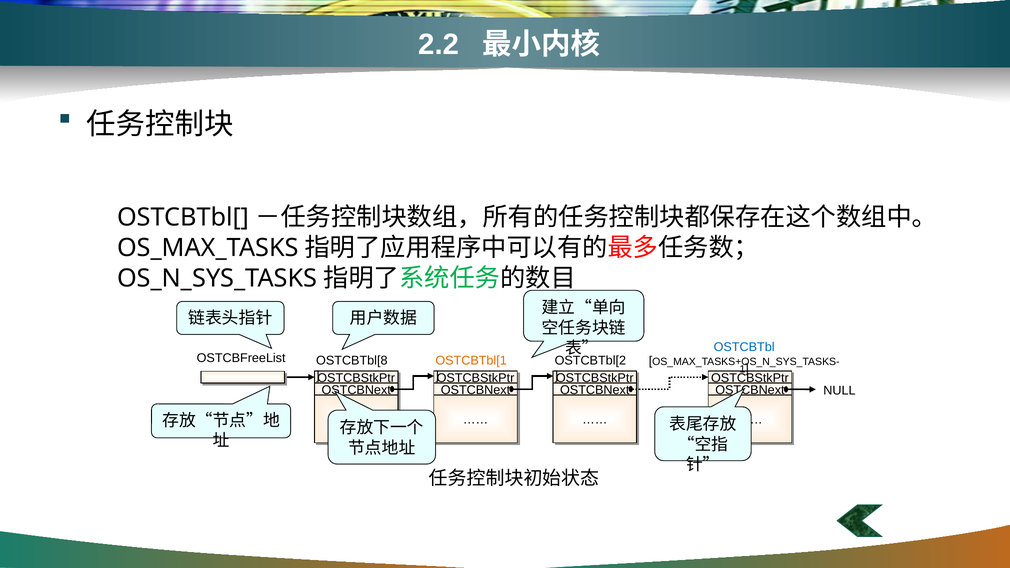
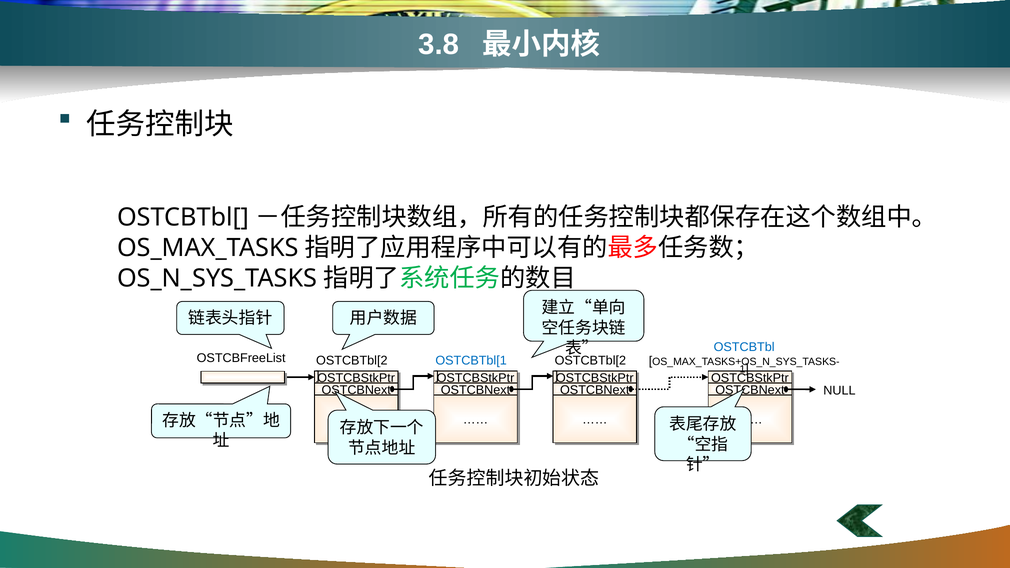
2.2: 2.2 -> 3.8
OSTCBTbl[8 at (352, 361): OSTCBTbl[8 -> OSTCBTbl[2
OSTCBTbl[1 colour: orange -> blue
